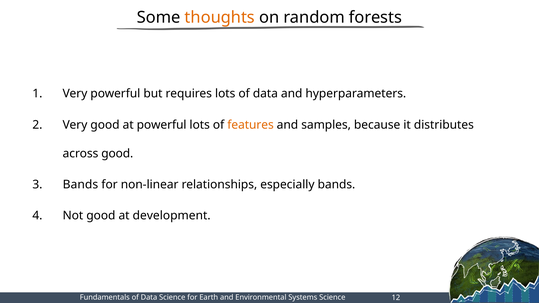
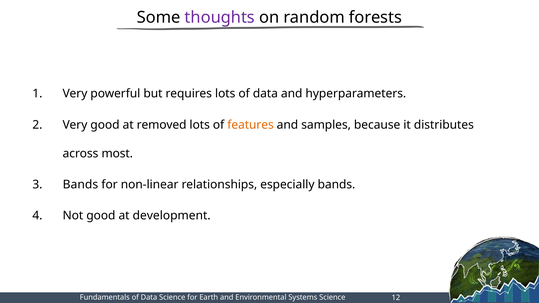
thoughts colour: orange -> purple
at powerful: powerful -> removed
across good: good -> most
